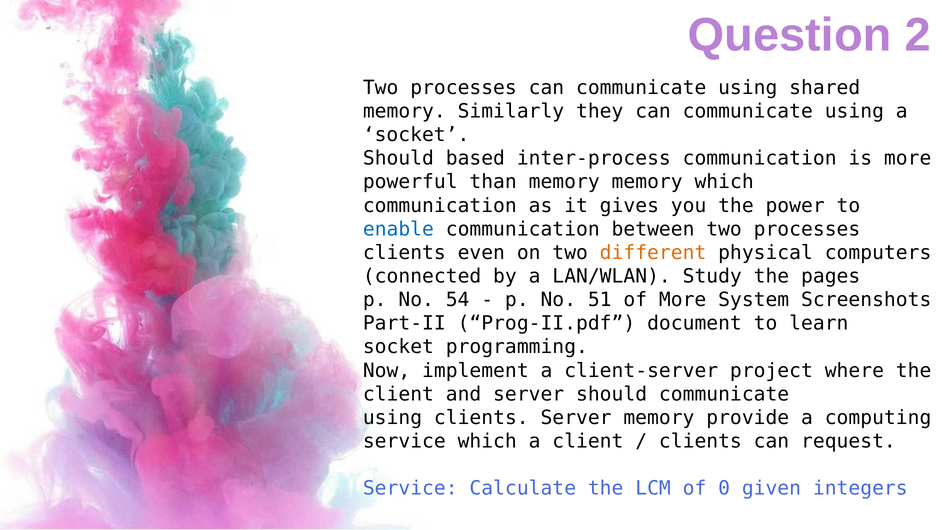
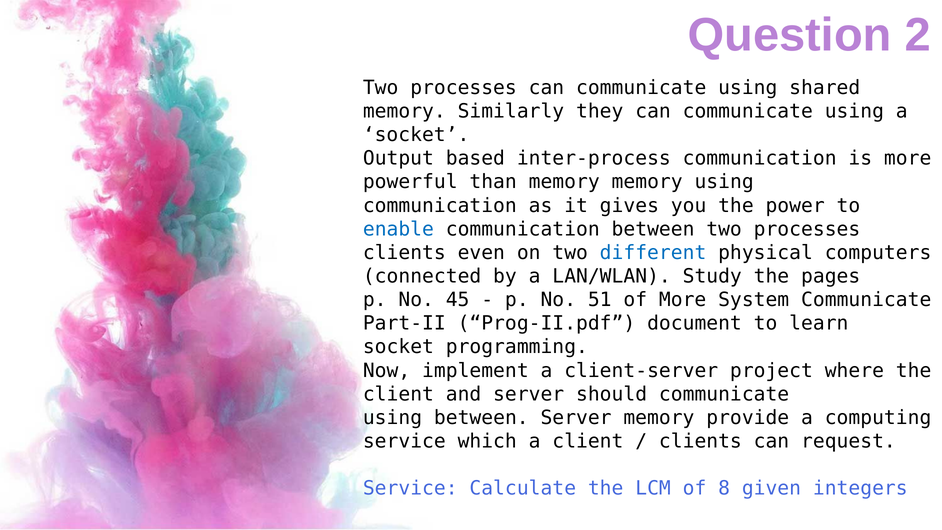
Should at (398, 158): Should -> Output
memory which: which -> using
different colour: orange -> blue
54: 54 -> 45
System Screenshots: Screenshots -> Communicate
using clients: clients -> between
0: 0 -> 8
